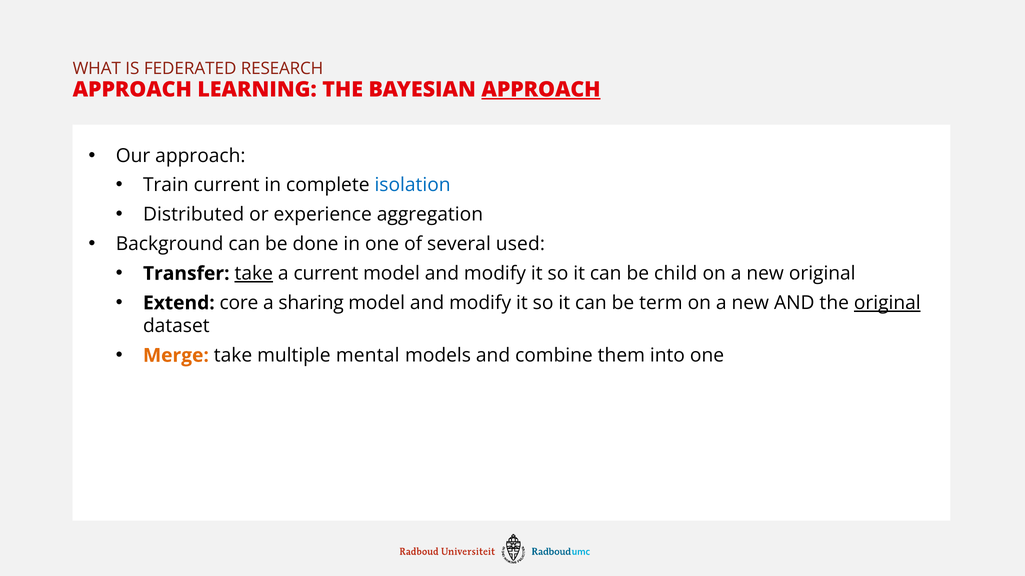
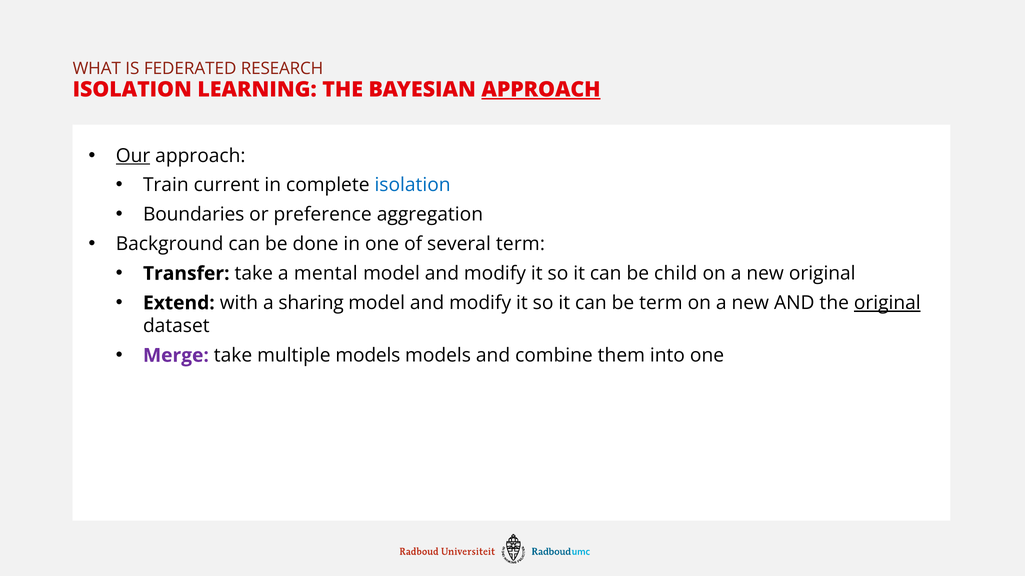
APPROACH at (132, 90): APPROACH -> ISOLATION
Our underline: none -> present
Distributed: Distributed -> Boundaries
experience: experience -> preference
several used: used -> term
take at (254, 274) underline: present -> none
a current: current -> mental
core: core -> with
Merge colour: orange -> purple
multiple mental: mental -> models
